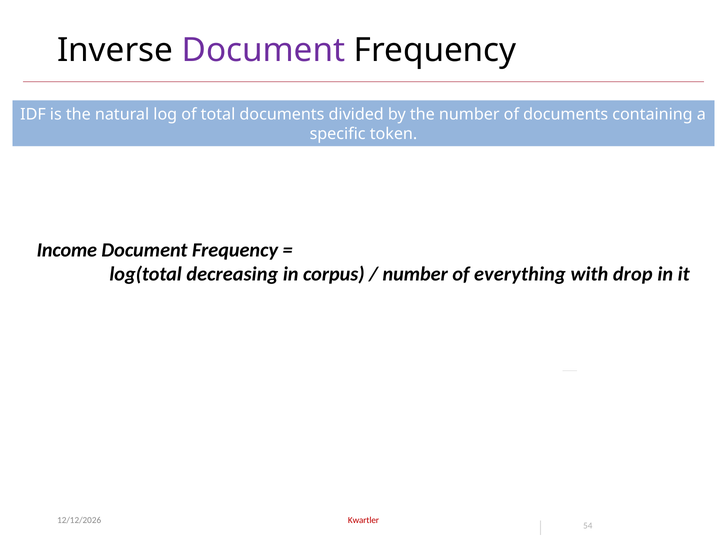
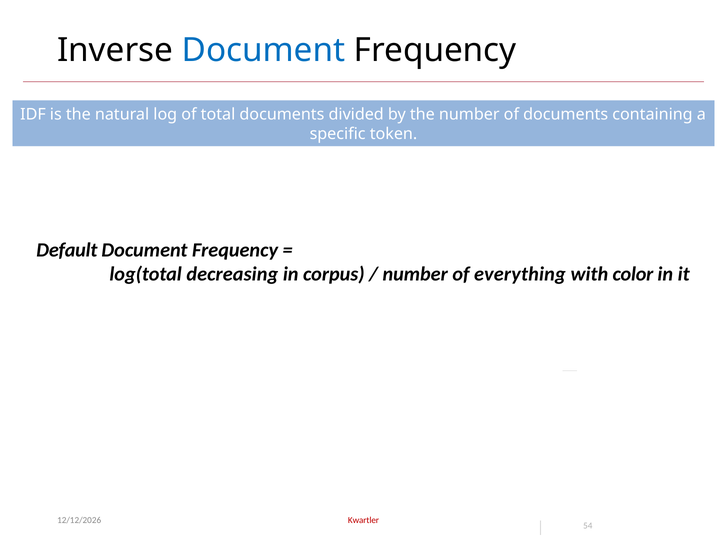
Document at (264, 50) colour: purple -> blue
Income: Income -> Default
drop: drop -> color
